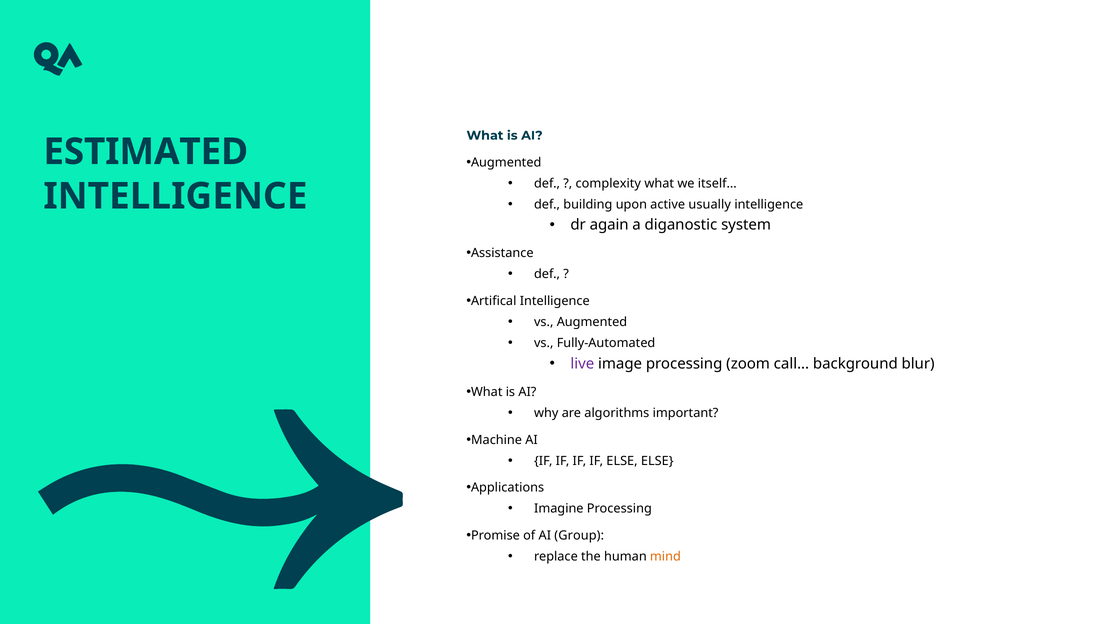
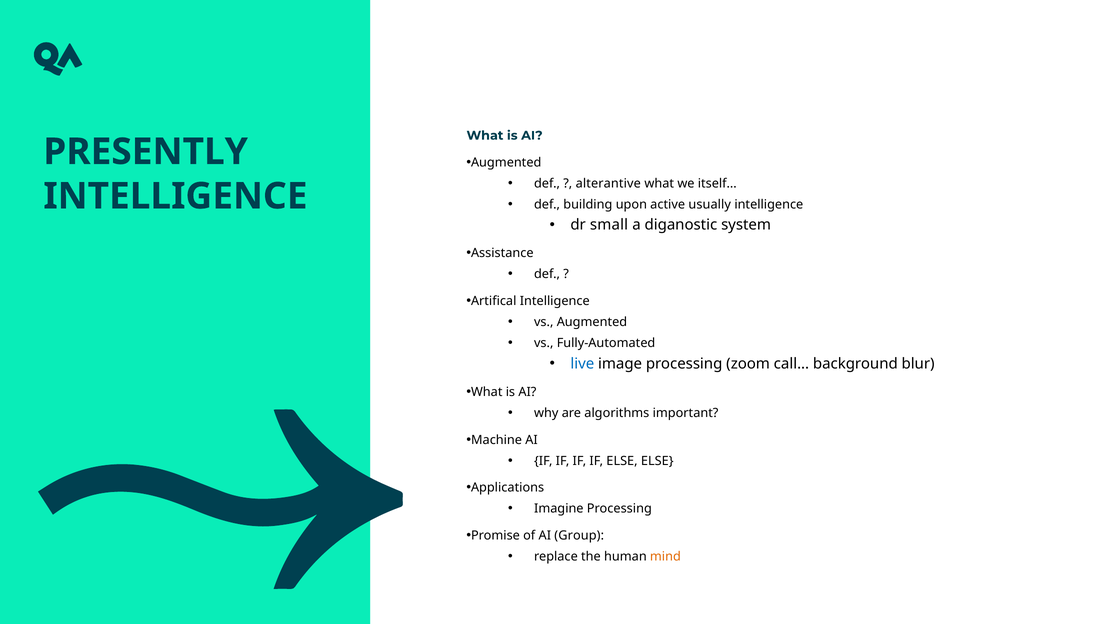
ESTIMATED: ESTIMATED -> PRESENTLY
complexity: complexity -> alterantive
again: again -> small
live colour: purple -> blue
